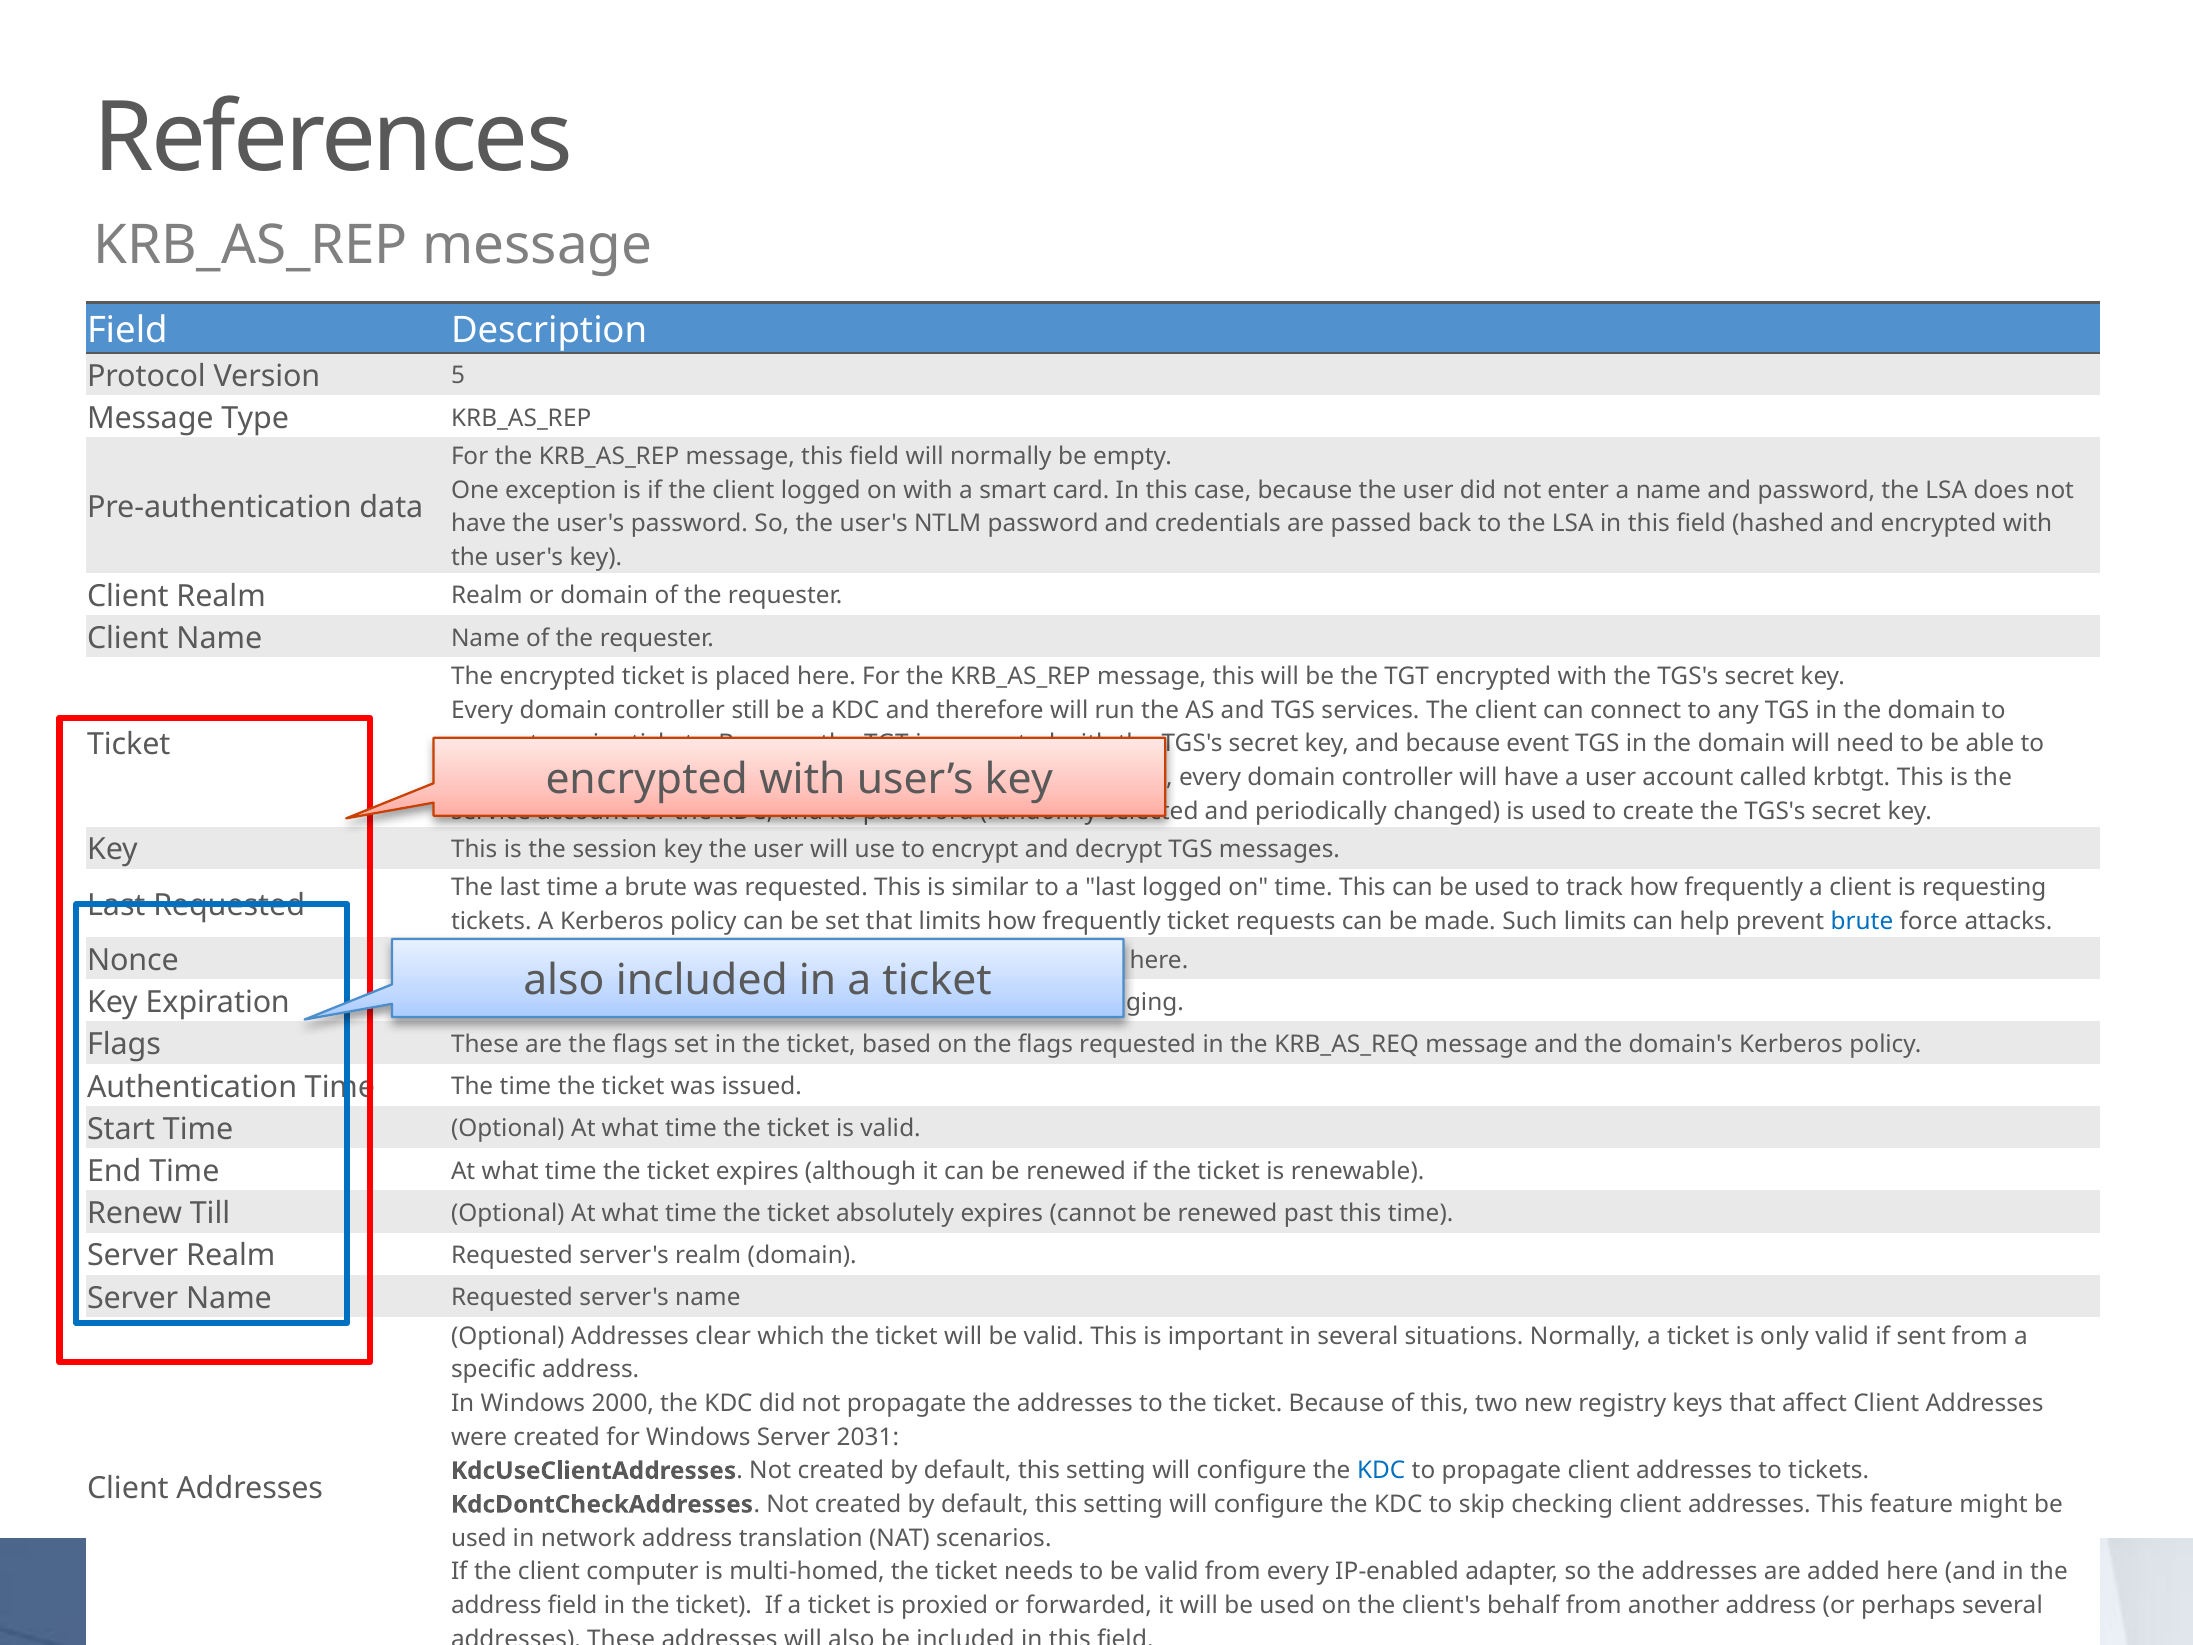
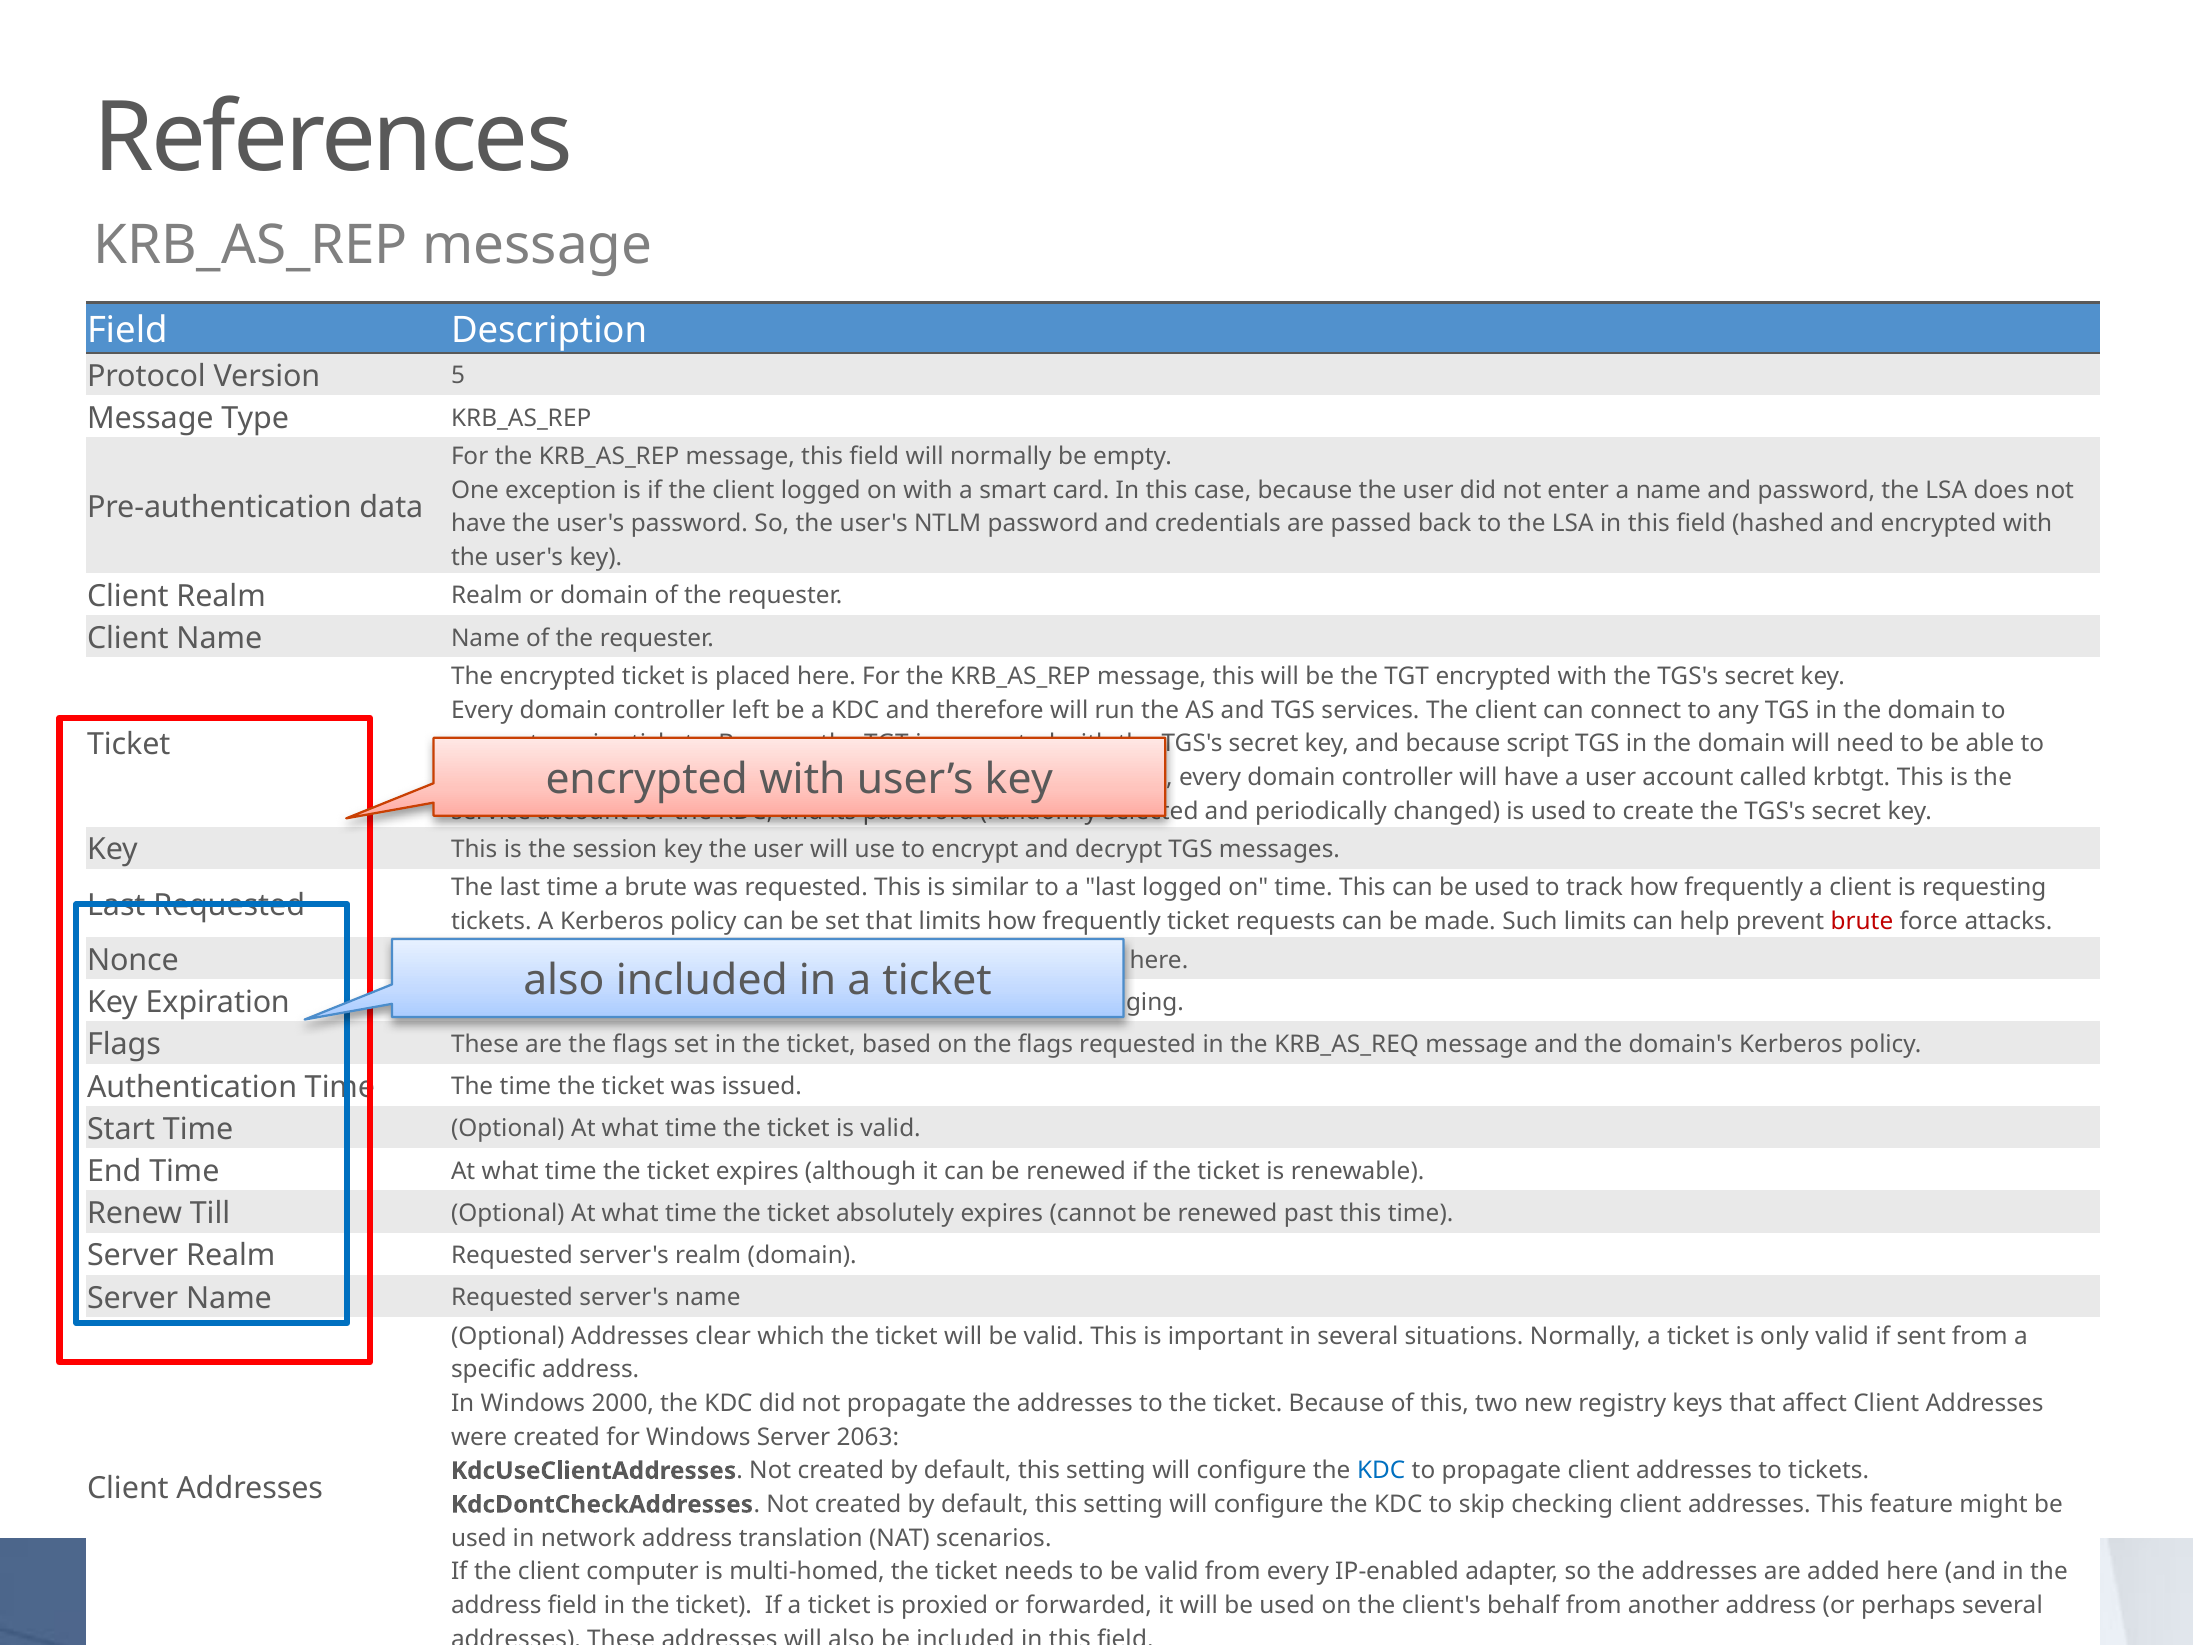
still: still -> left
event: event -> script
brute at (1862, 921) colour: blue -> red
2031: 2031 -> 2063
